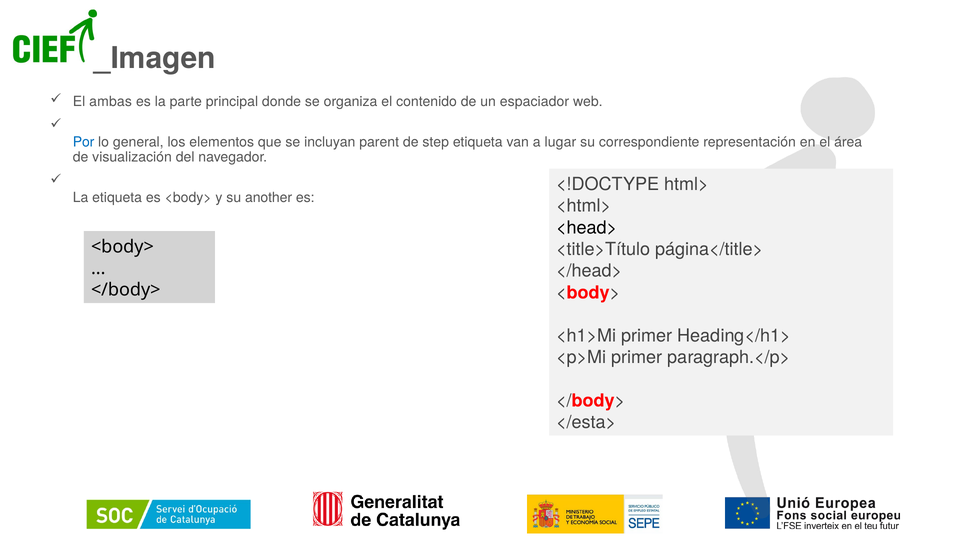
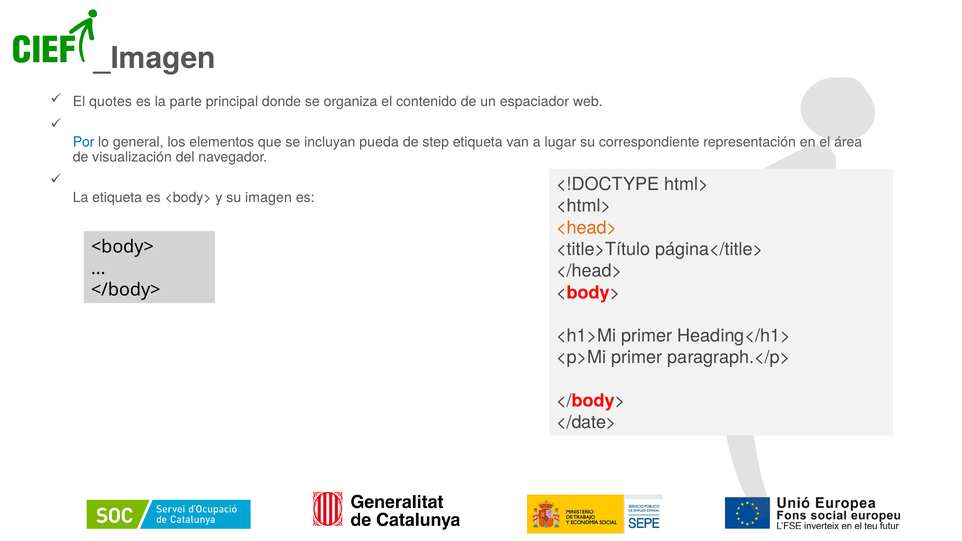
ambas: ambas -> quotes
parent: parent -> pueda
another: another -> imagen
<head> colour: black -> orange
</esta>: </esta> -> </date>
